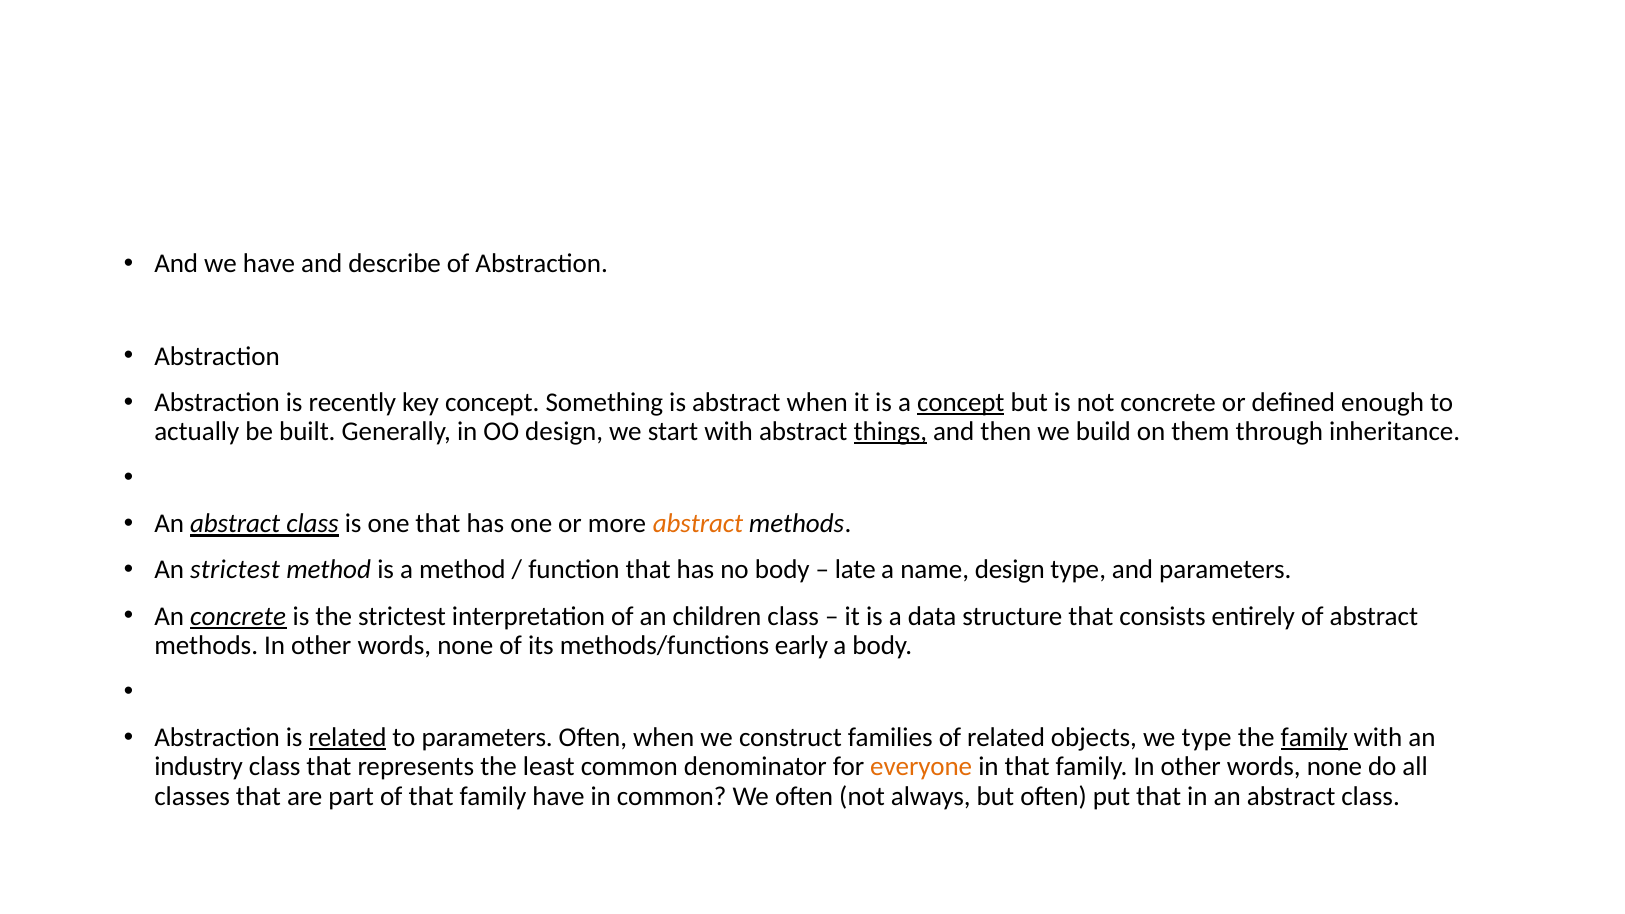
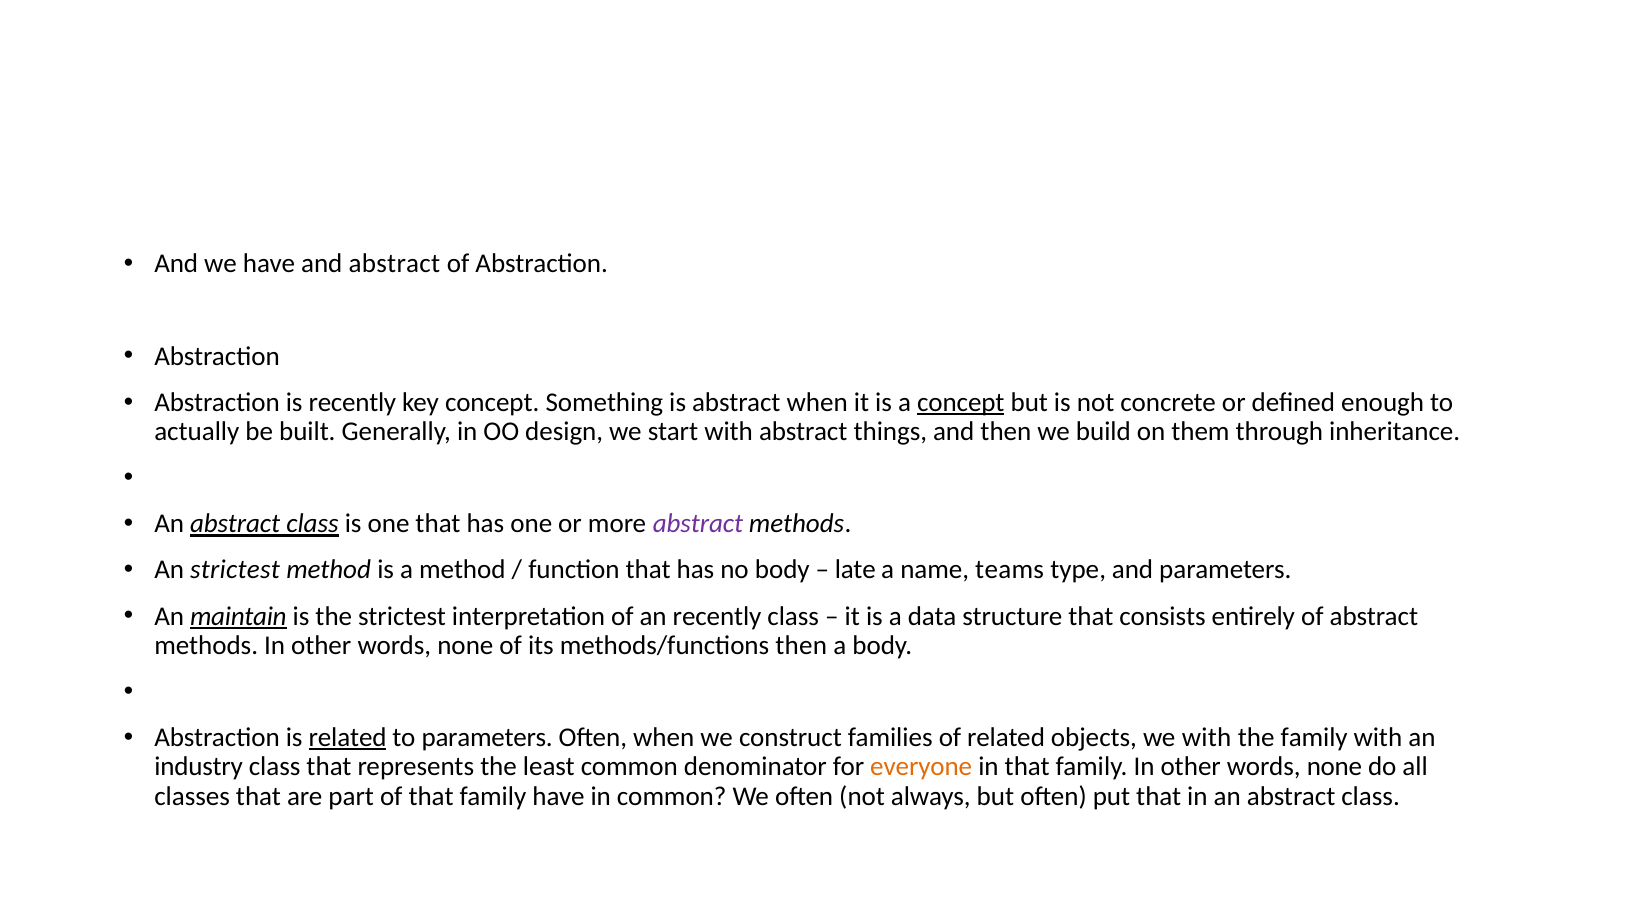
and describe: describe -> abstract
things underline: present -> none
abstract at (698, 524) colour: orange -> purple
name design: design -> teams
An concrete: concrete -> maintain
an children: children -> recently
methods/functions early: early -> then
we type: type -> with
family at (1314, 738) underline: present -> none
